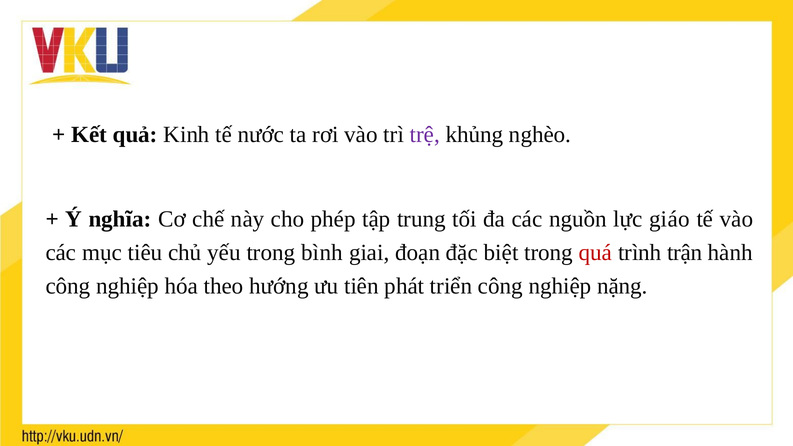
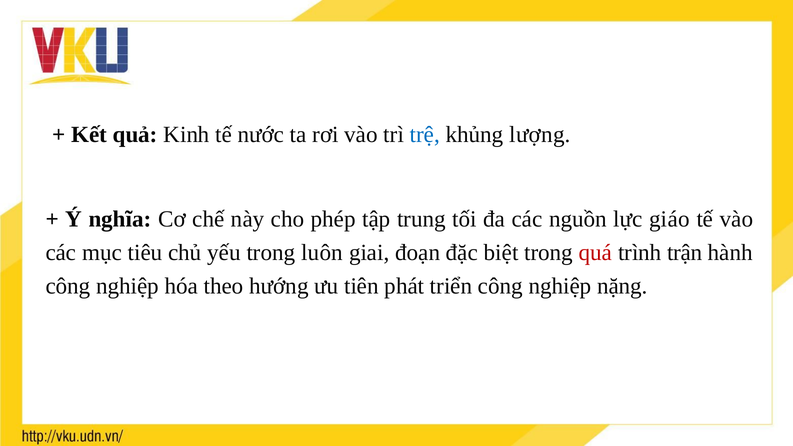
trệ colour: purple -> blue
nghèo: nghèo -> lượng
bình: bình -> luôn
